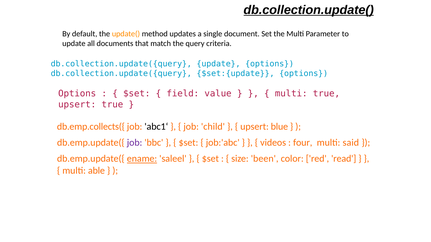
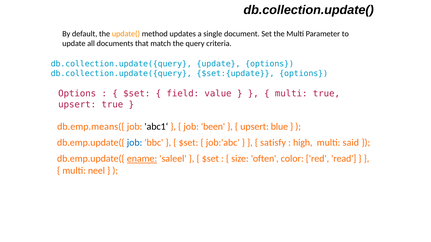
db.collection.update( underline: present -> none
db.emp.collects({: db.emp.collects({ -> db.emp.means({
child: child -> been
job at (135, 143) colour: purple -> blue
videos: videos -> satisfy
four: four -> high
been: been -> often
able: able -> neel
